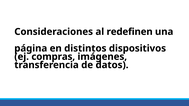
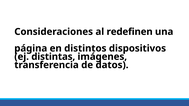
compras: compras -> distintas
